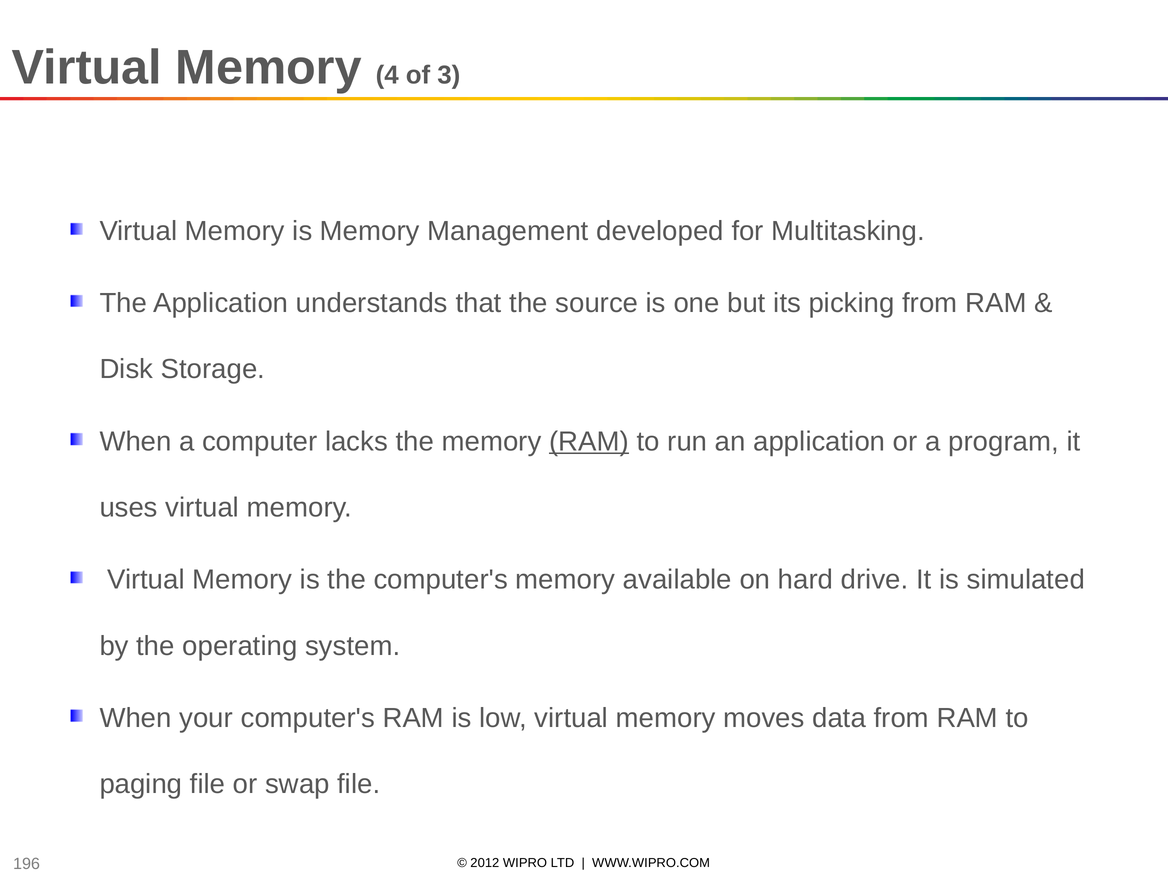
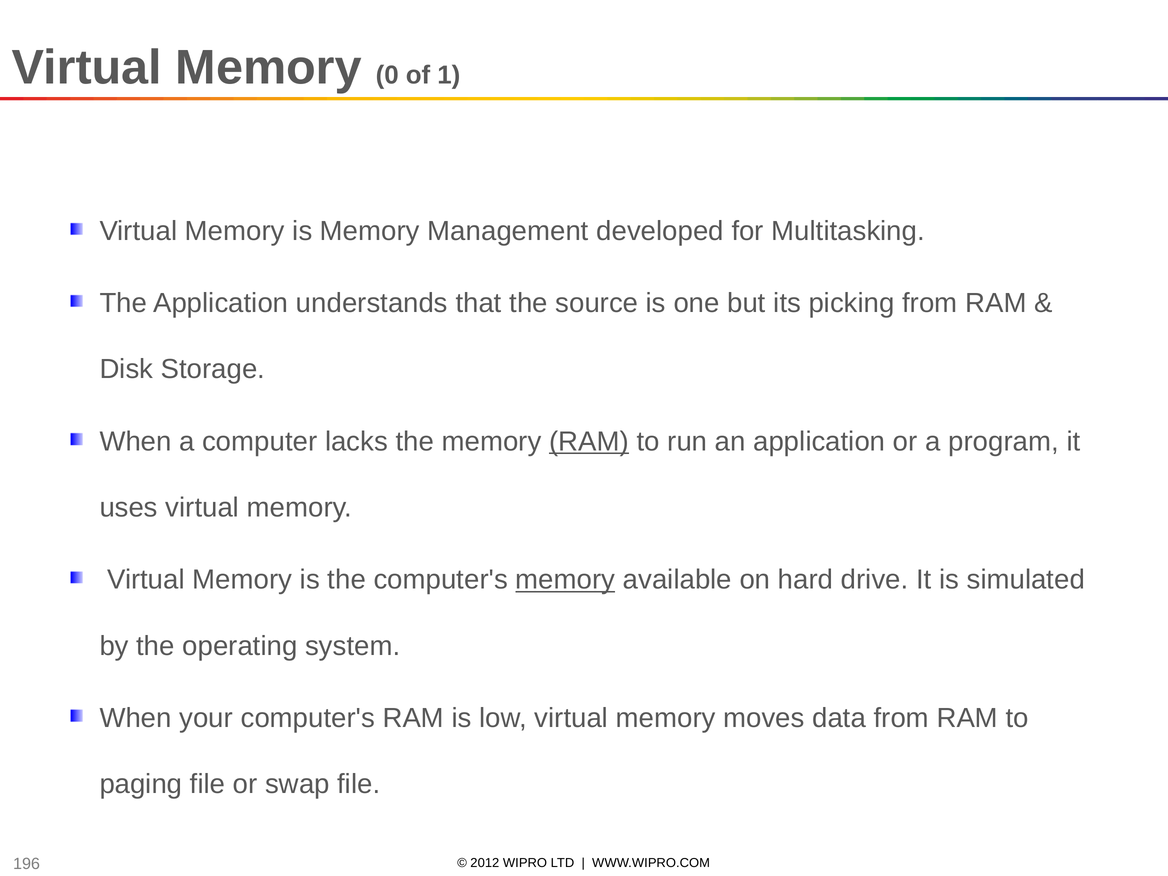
4: 4 -> 0
3: 3 -> 1
memory at (565, 580) underline: none -> present
